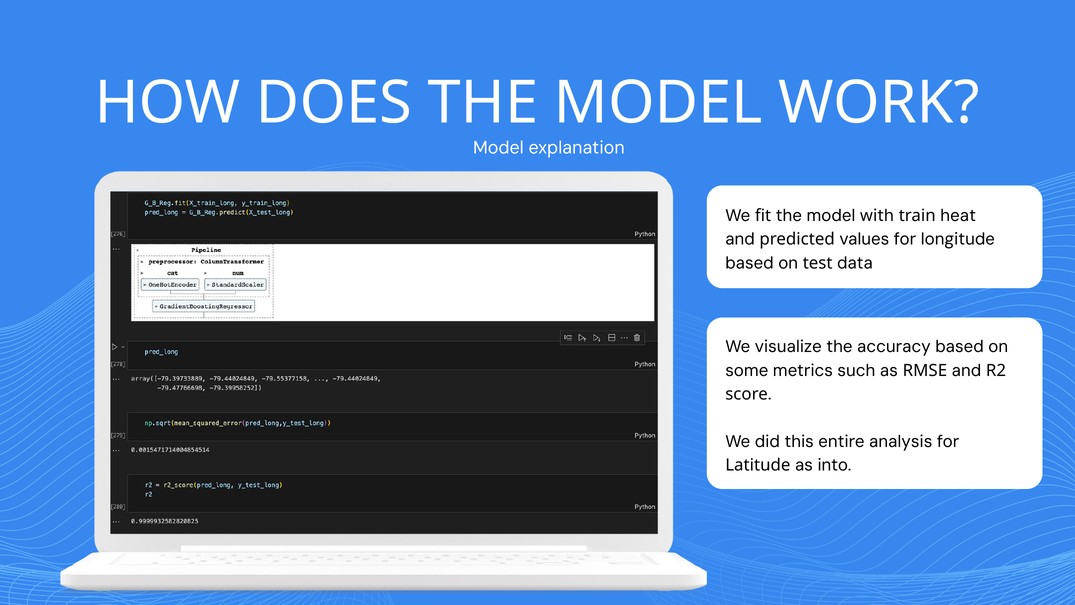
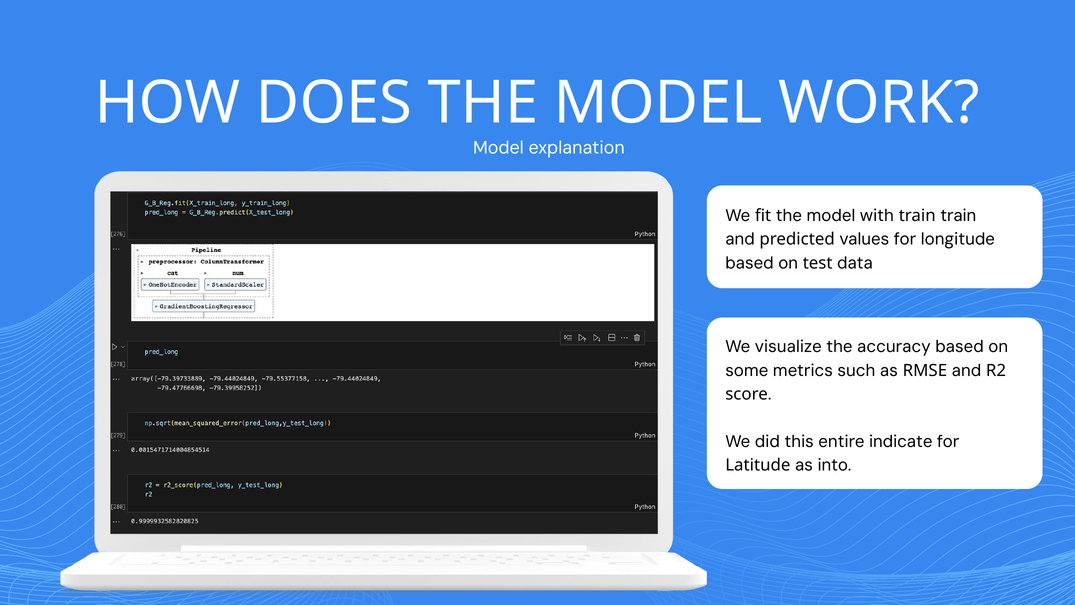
train heat: heat -> train
analysis: analysis -> indicate
